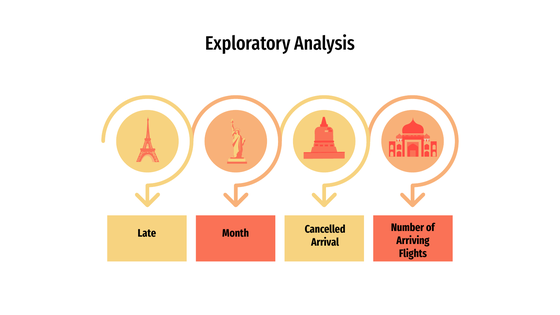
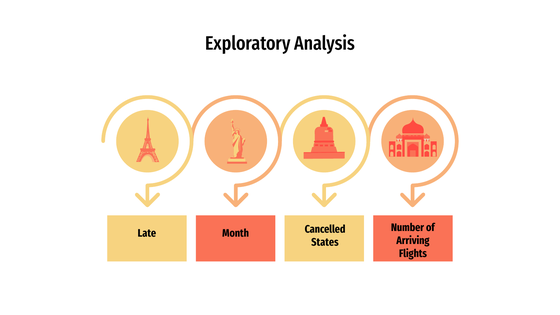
Arrival: Arrival -> States
